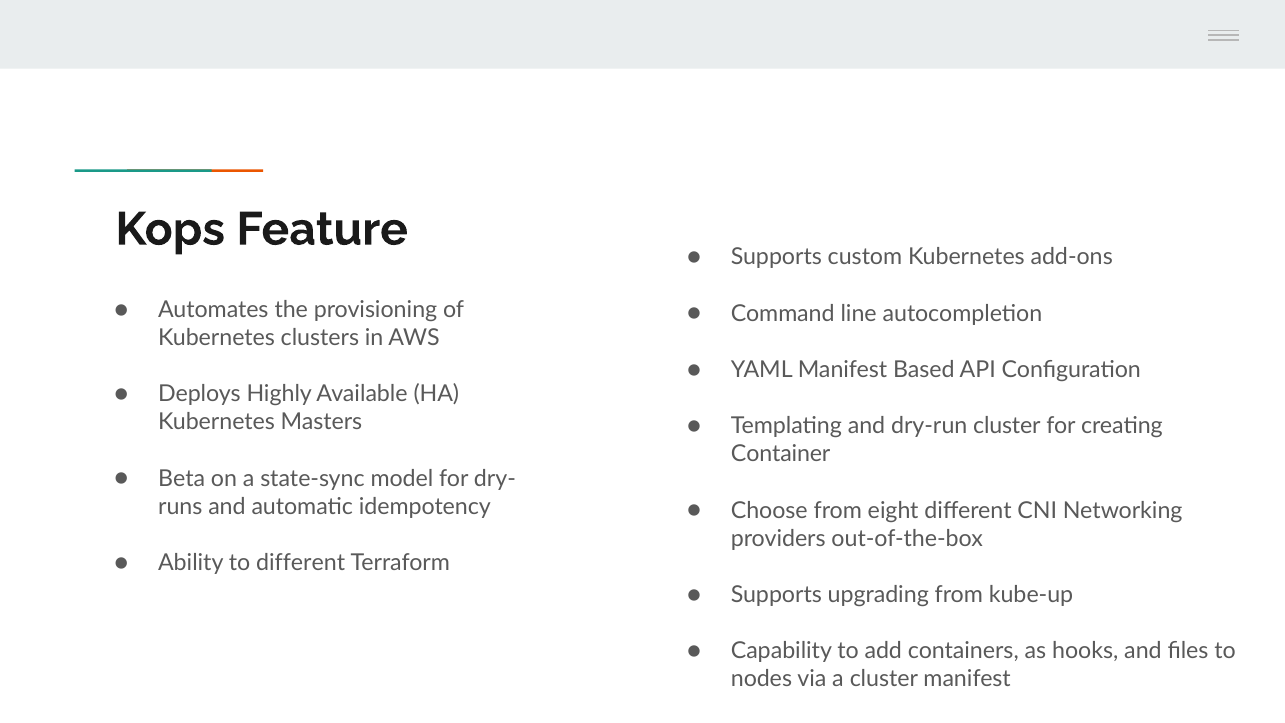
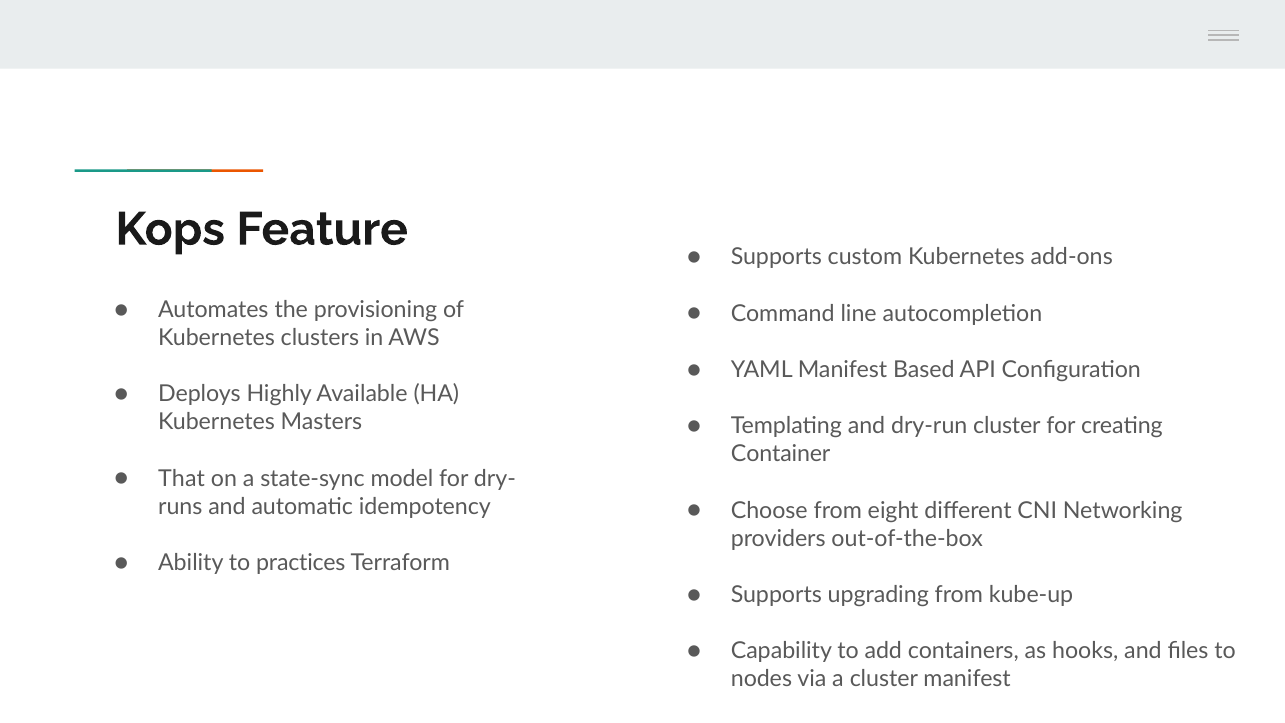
Beta: Beta -> That
to different: different -> practices
